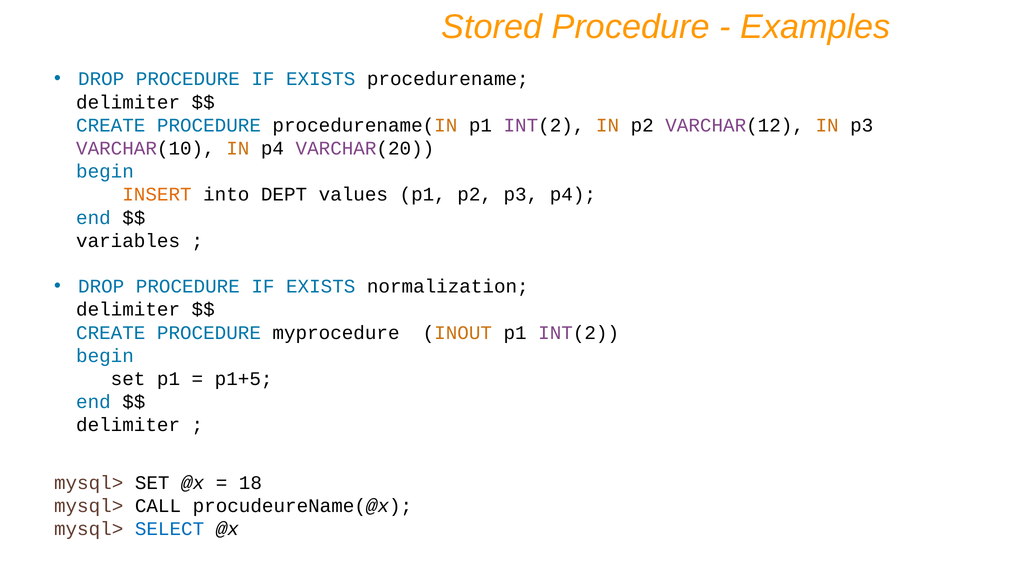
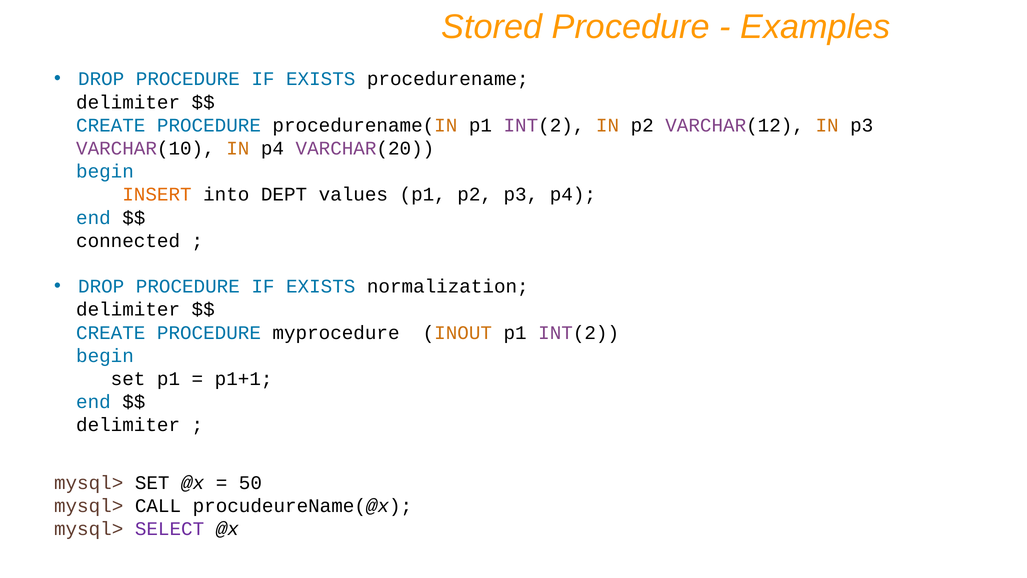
variables: variables -> connected
p1+5: p1+5 -> p1+1
18: 18 -> 50
SELECT colour: blue -> purple
